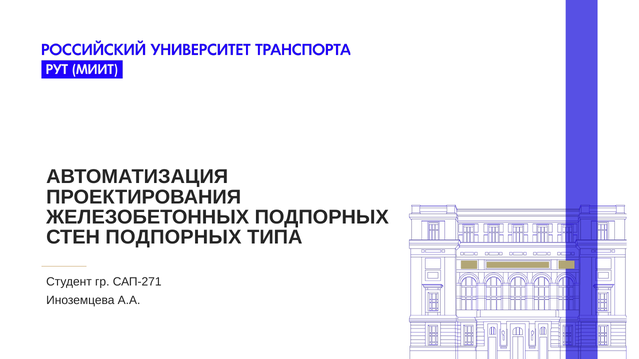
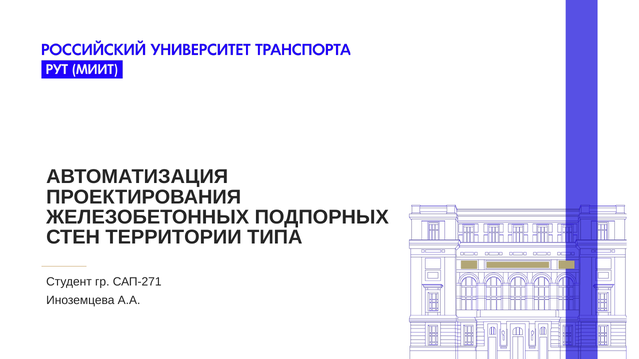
СТЕН ПОДПОРНЫХ: ПОДПОРНЫХ -> ТЕРРИТОРИИ
